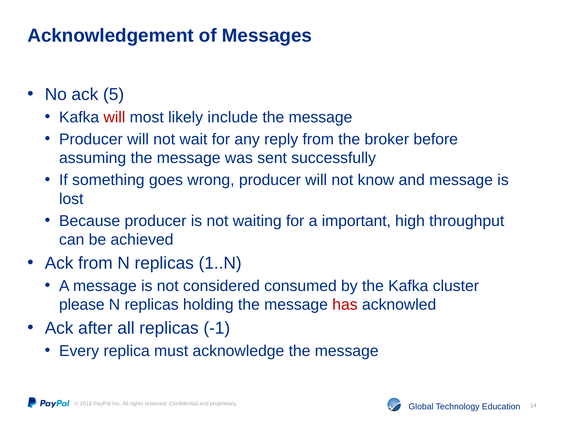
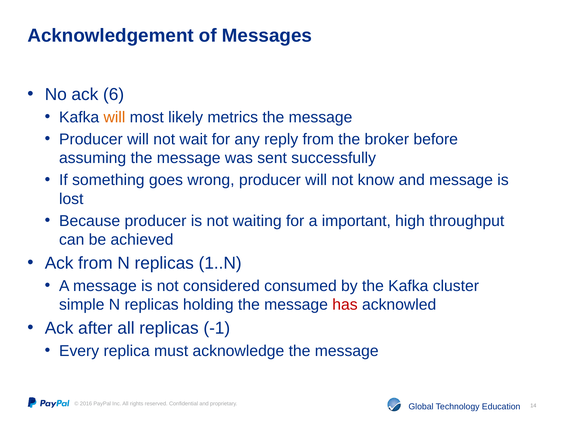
5: 5 -> 6
will at (114, 117) colour: red -> orange
include: include -> metrics
please: please -> simple
